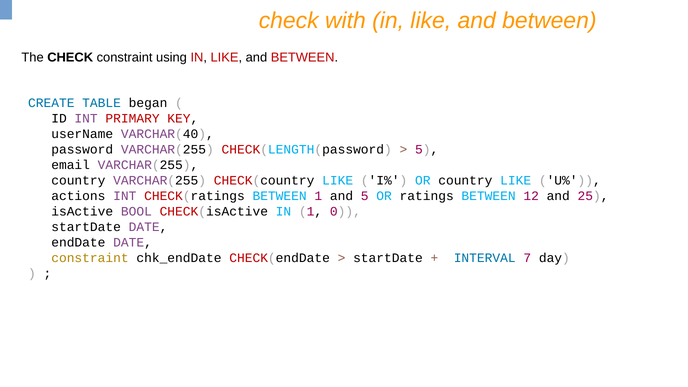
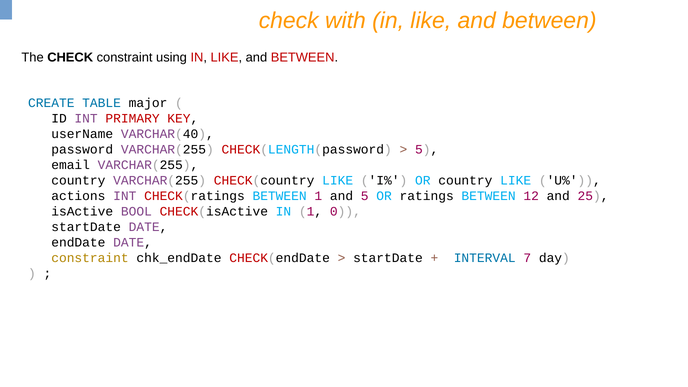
began: began -> major
